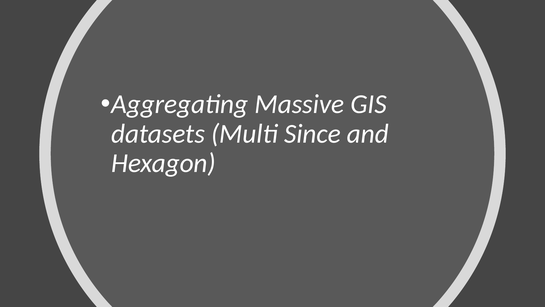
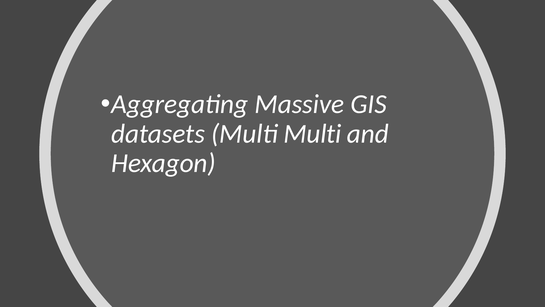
Multi Since: Since -> Multi
